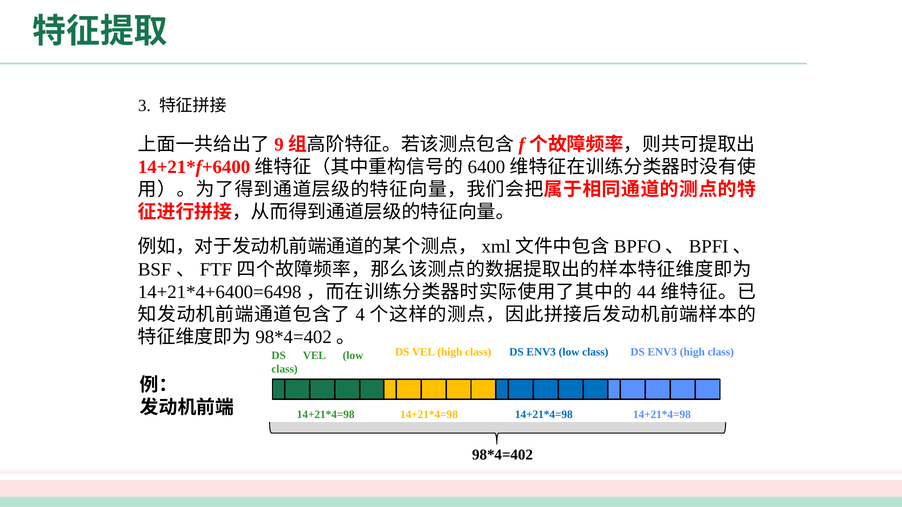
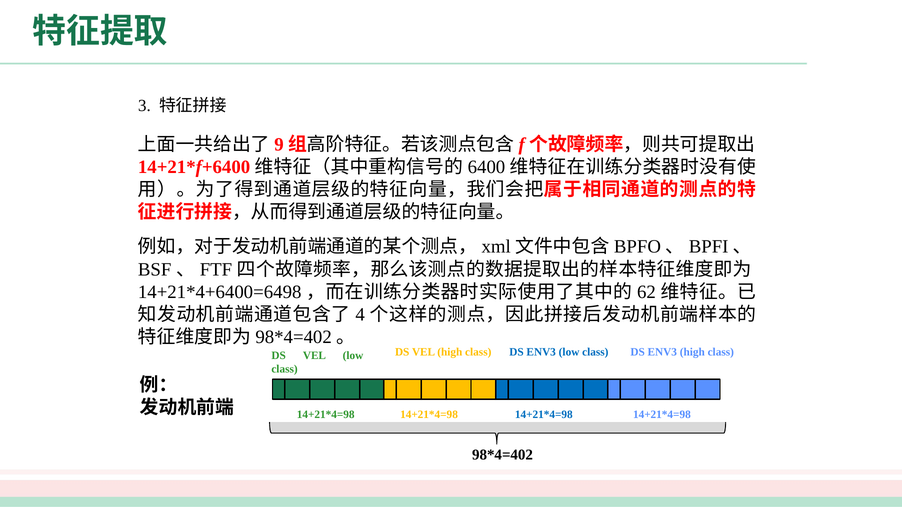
44: 44 -> 62
